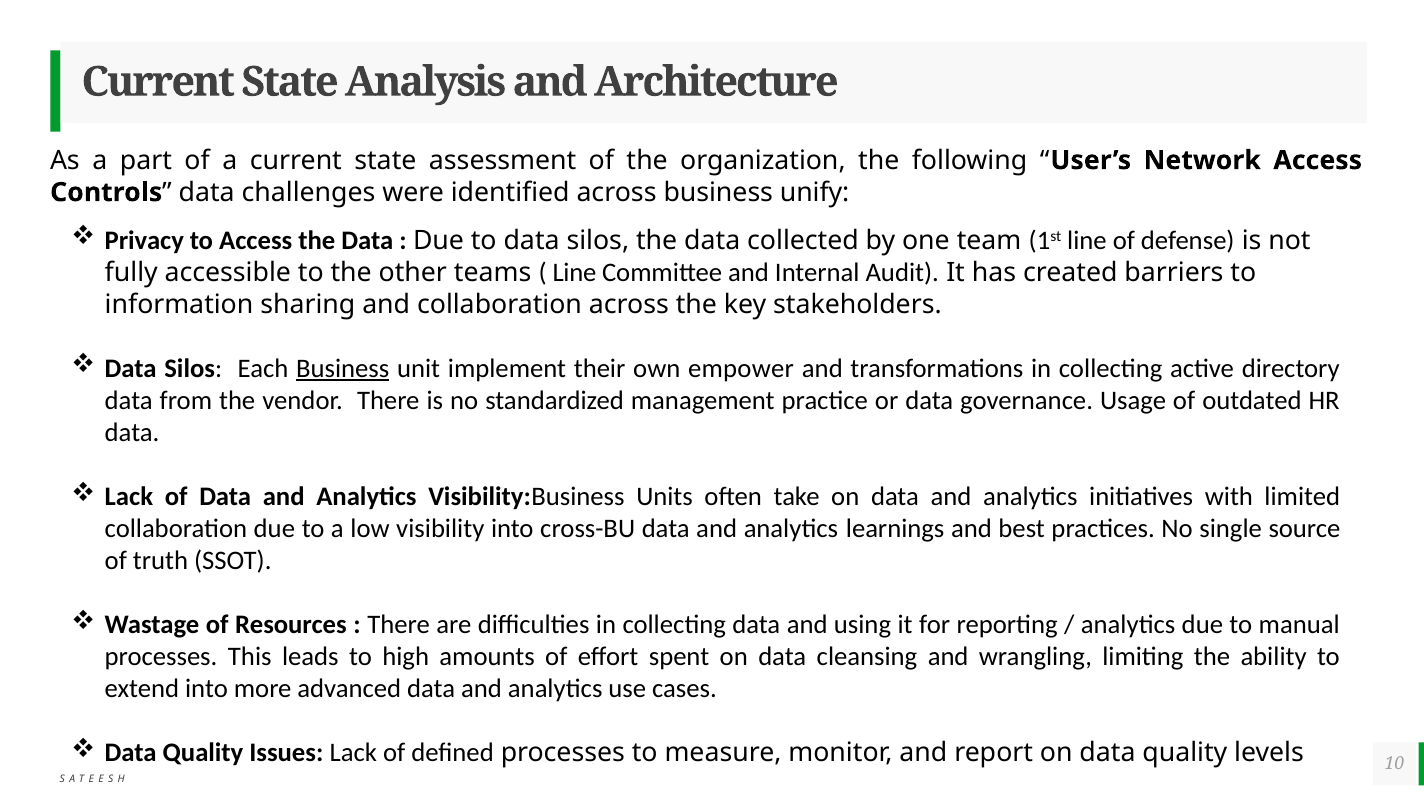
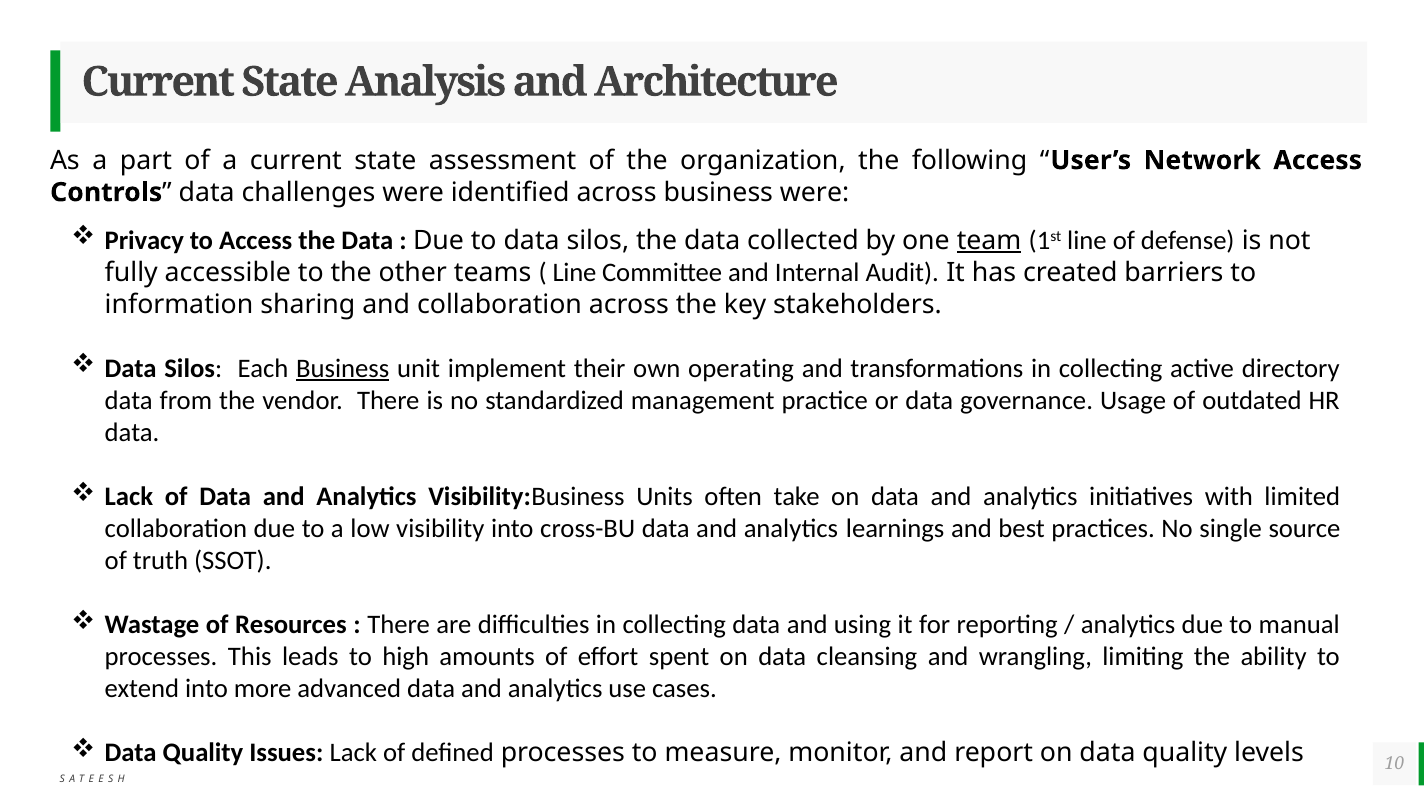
business unify: unify -> were
team underline: none -> present
empower: empower -> operating
